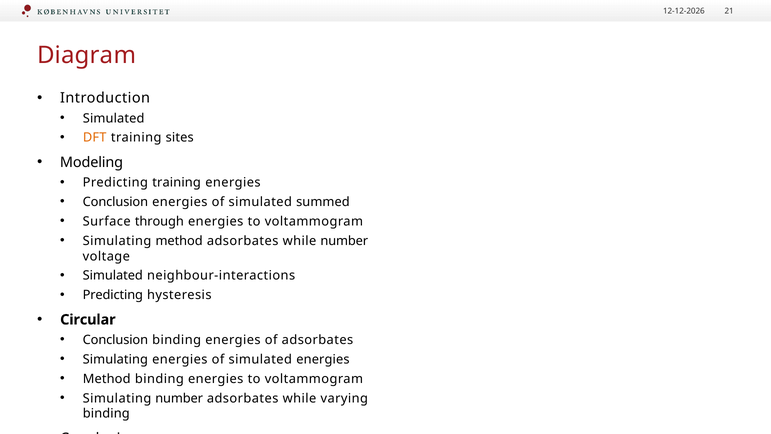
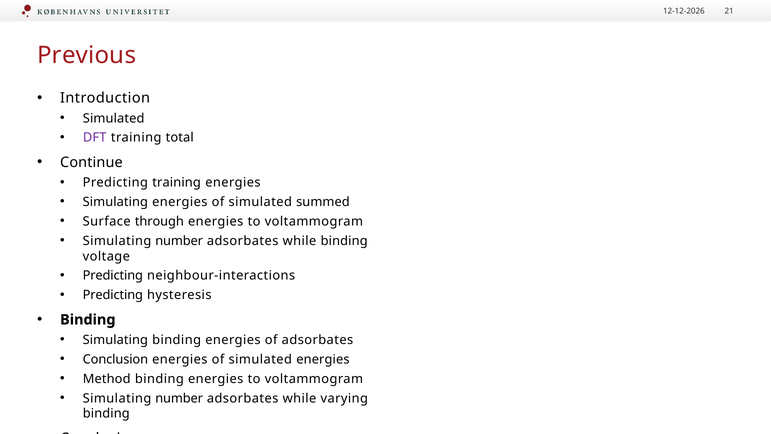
Diagram: Diagram -> Previous
DFT colour: orange -> purple
sites: sites -> total
Modeling: Modeling -> Continue
Conclusion at (115, 202): Conclusion -> Simulating
method at (179, 241): method -> number
while number: number -> binding
Simulated at (113, 276): Simulated -> Predicting
Circular at (88, 319): Circular -> Binding
Conclusion at (115, 340): Conclusion -> Simulating
Simulating at (115, 359): Simulating -> Conclusion
